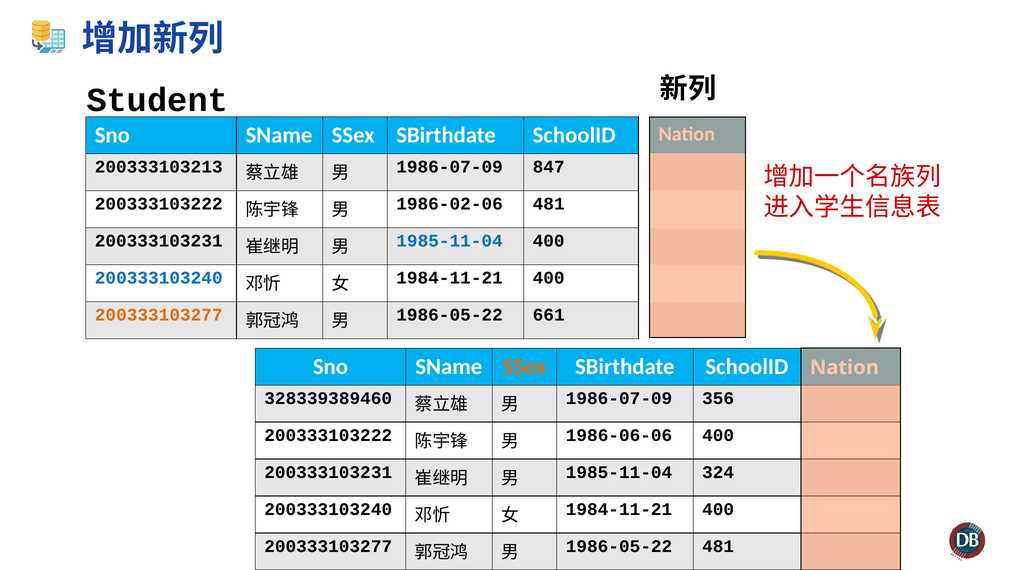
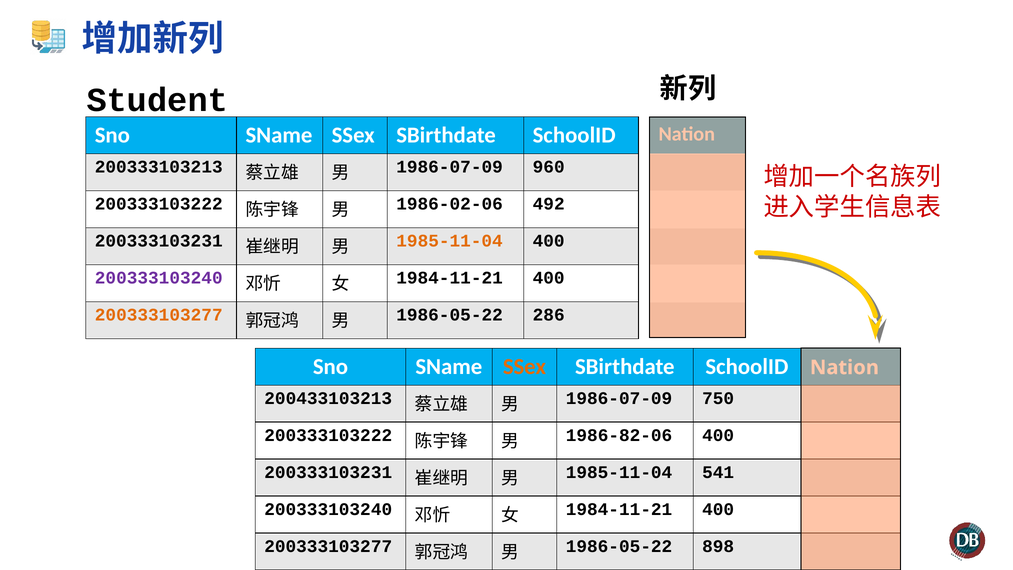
847: 847 -> 960
1986-02-06 481: 481 -> 492
1985-11-04 at (450, 241) colour: blue -> orange
200333103240 at (159, 278) colour: blue -> purple
661: 661 -> 286
328339389460: 328339389460 -> 200433103213
356: 356 -> 750
1986-06-06: 1986-06-06 -> 1986-82-06
324: 324 -> 541
1986-05-22 481: 481 -> 898
